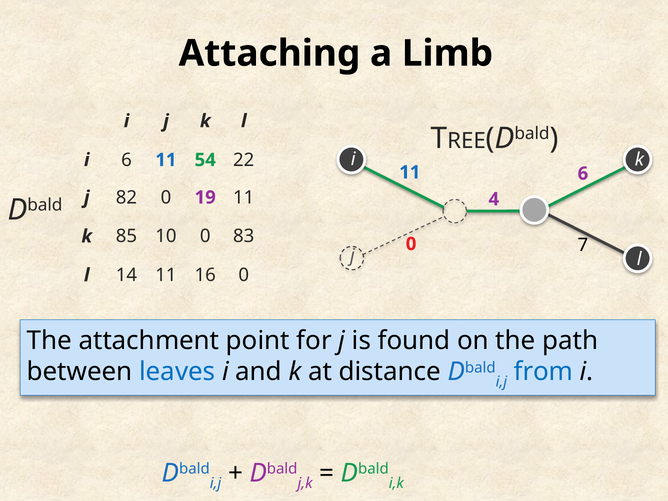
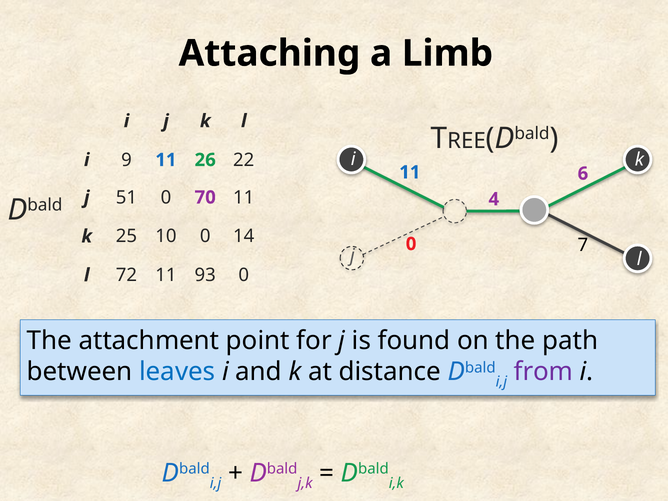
i 6: 6 -> 9
54: 54 -> 26
82: 82 -> 51
19: 19 -> 70
85: 85 -> 25
83: 83 -> 14
14: 14 -> 72
16: 16 -> 93
from colour: blue -> purple
